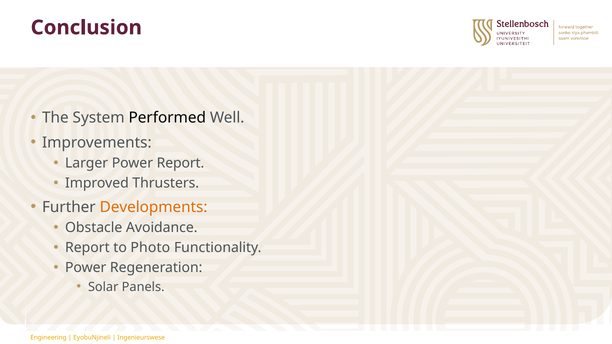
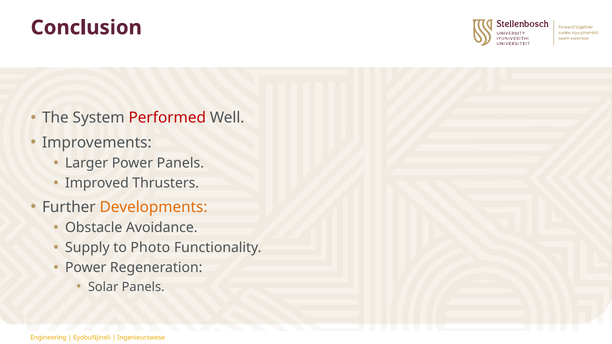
Performed colour: black -> red
Power Report: Report -> Panels
Report at (87, 248): Report -> Supply
